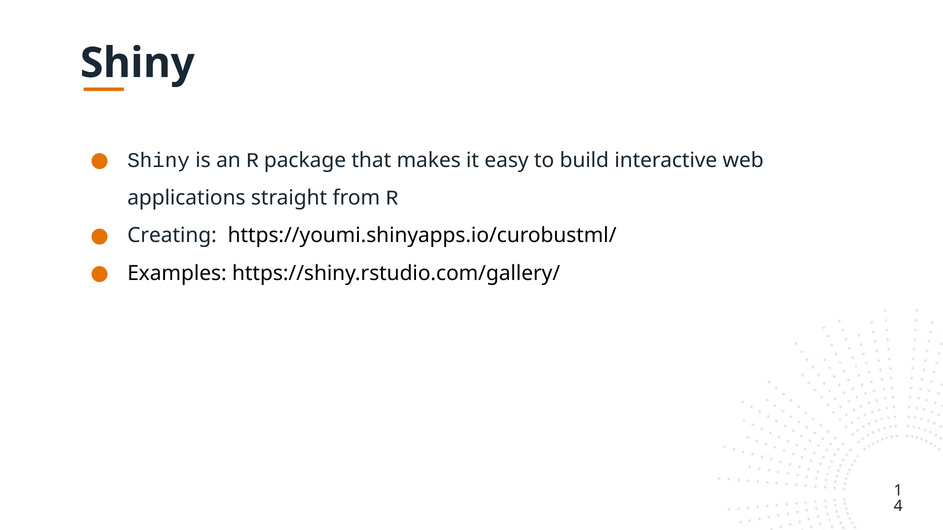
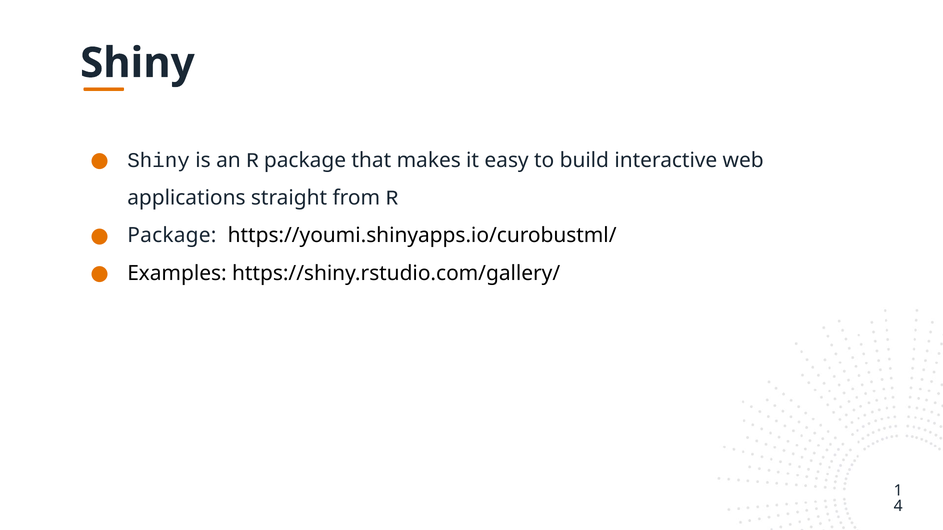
Creating at (172, 236): Creating -> Package
